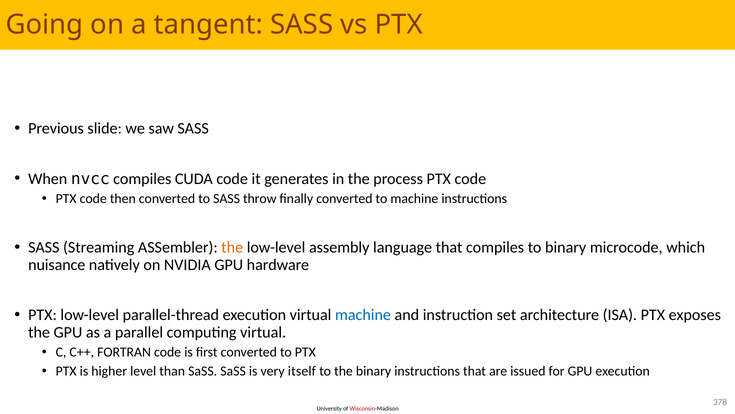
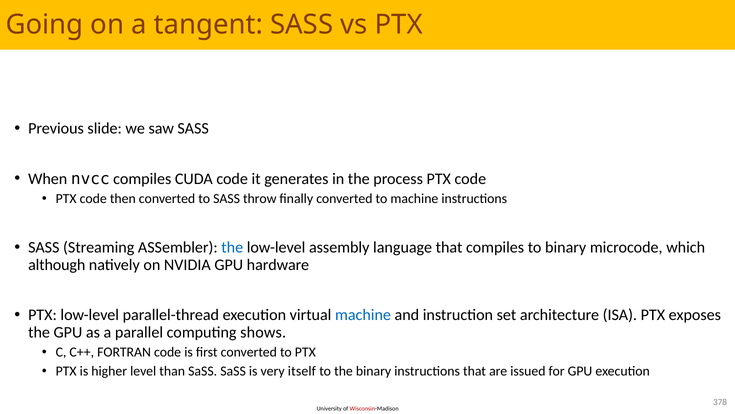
the at (232, 247) colour: orange -> blue
nuisance: nuisance -> although
computing virtual: virtual -> shows
